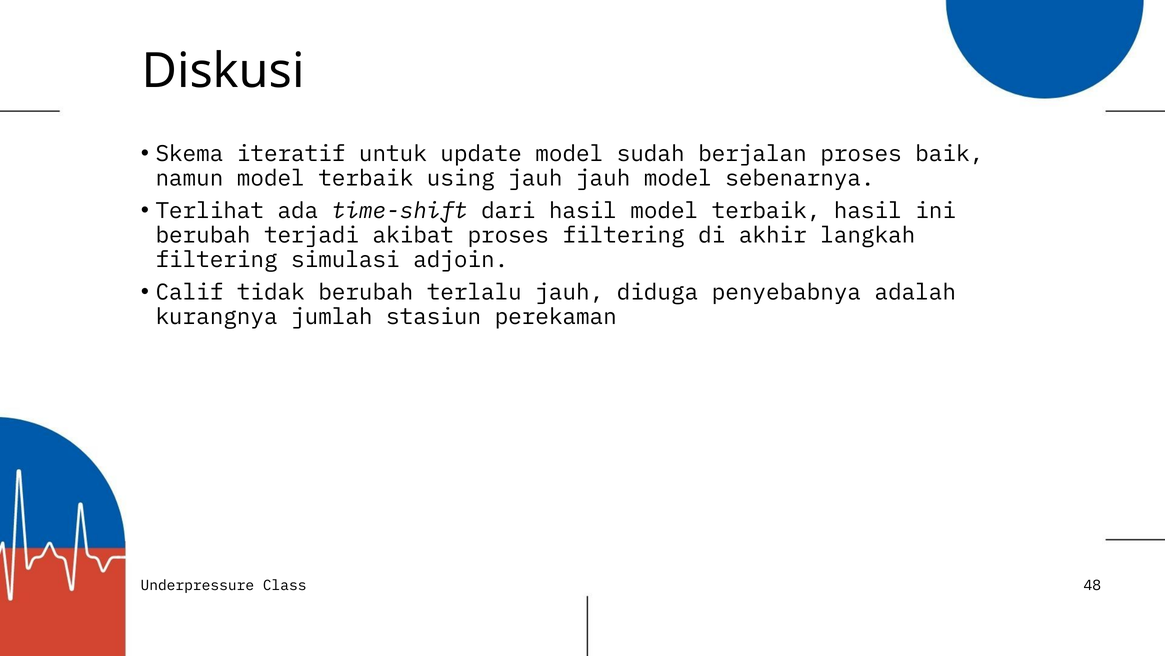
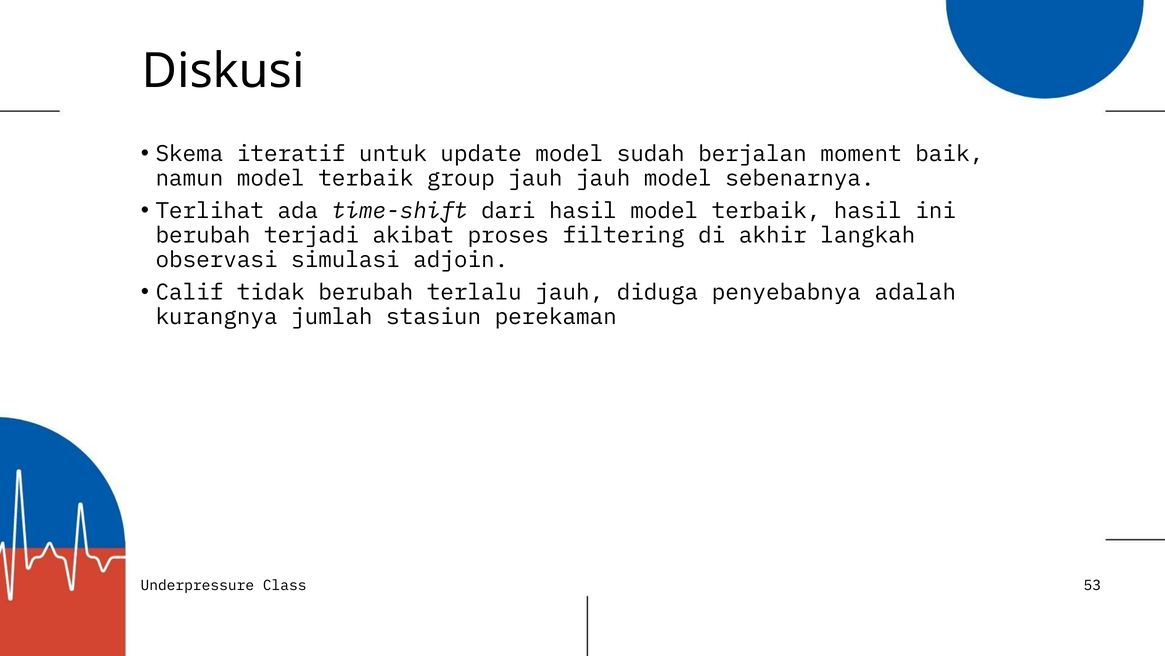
berjalan proses: proses -> moment
using: using -> group
filtering at (217, 259): filtering -> observasi
48: 48 -> 53
